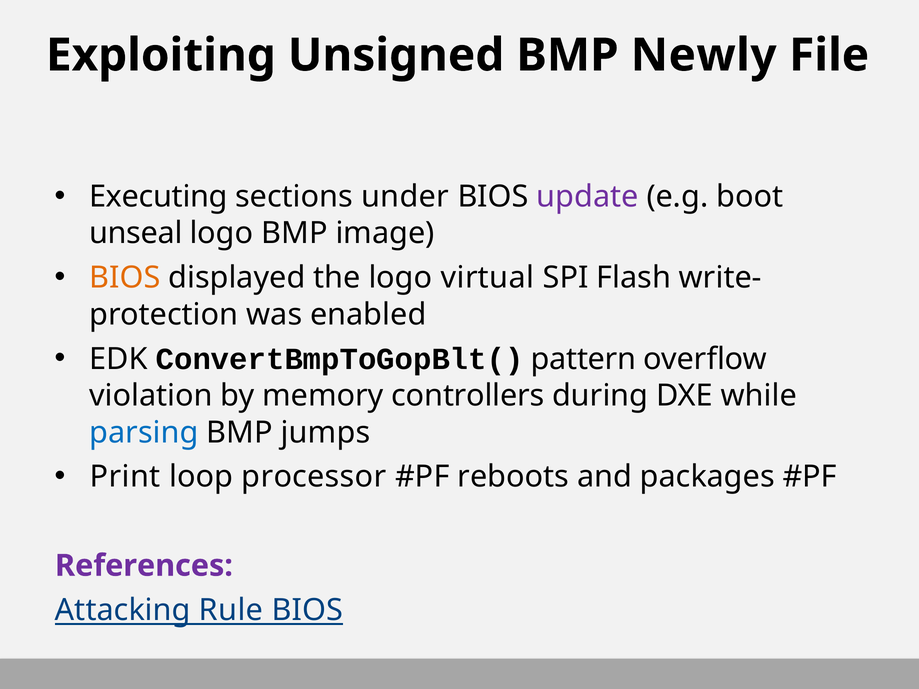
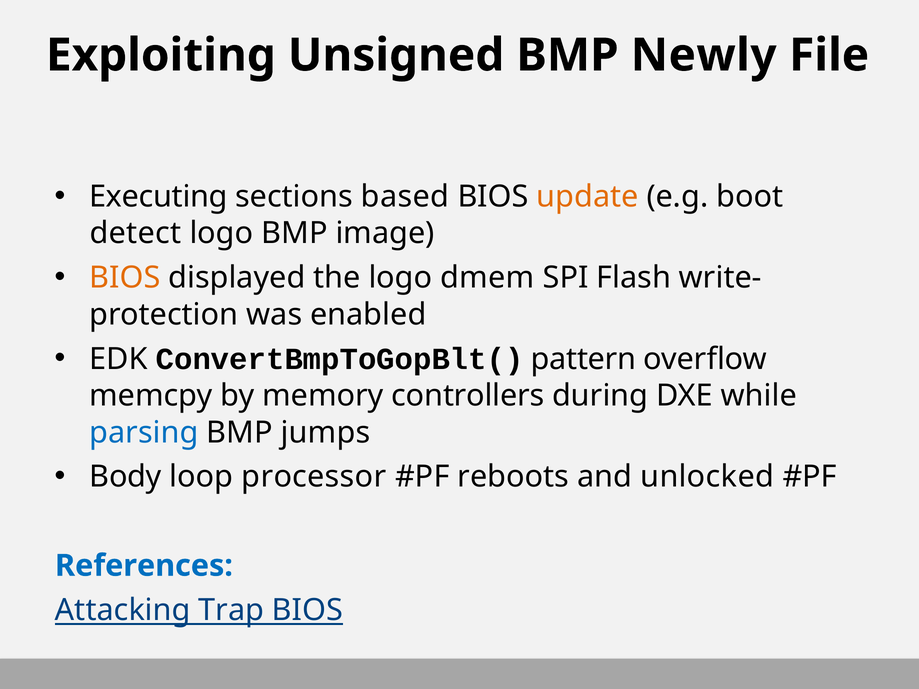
under: under -> based
update colour: purple -> orange
unseal: unseal -> detect
virtual: virtual -> dmem
violation: violation -> memcpy
Print: Print -> Body
packages: packages -> unlocked
References colour: purple -> blue
Rule: Rule -> Trap
